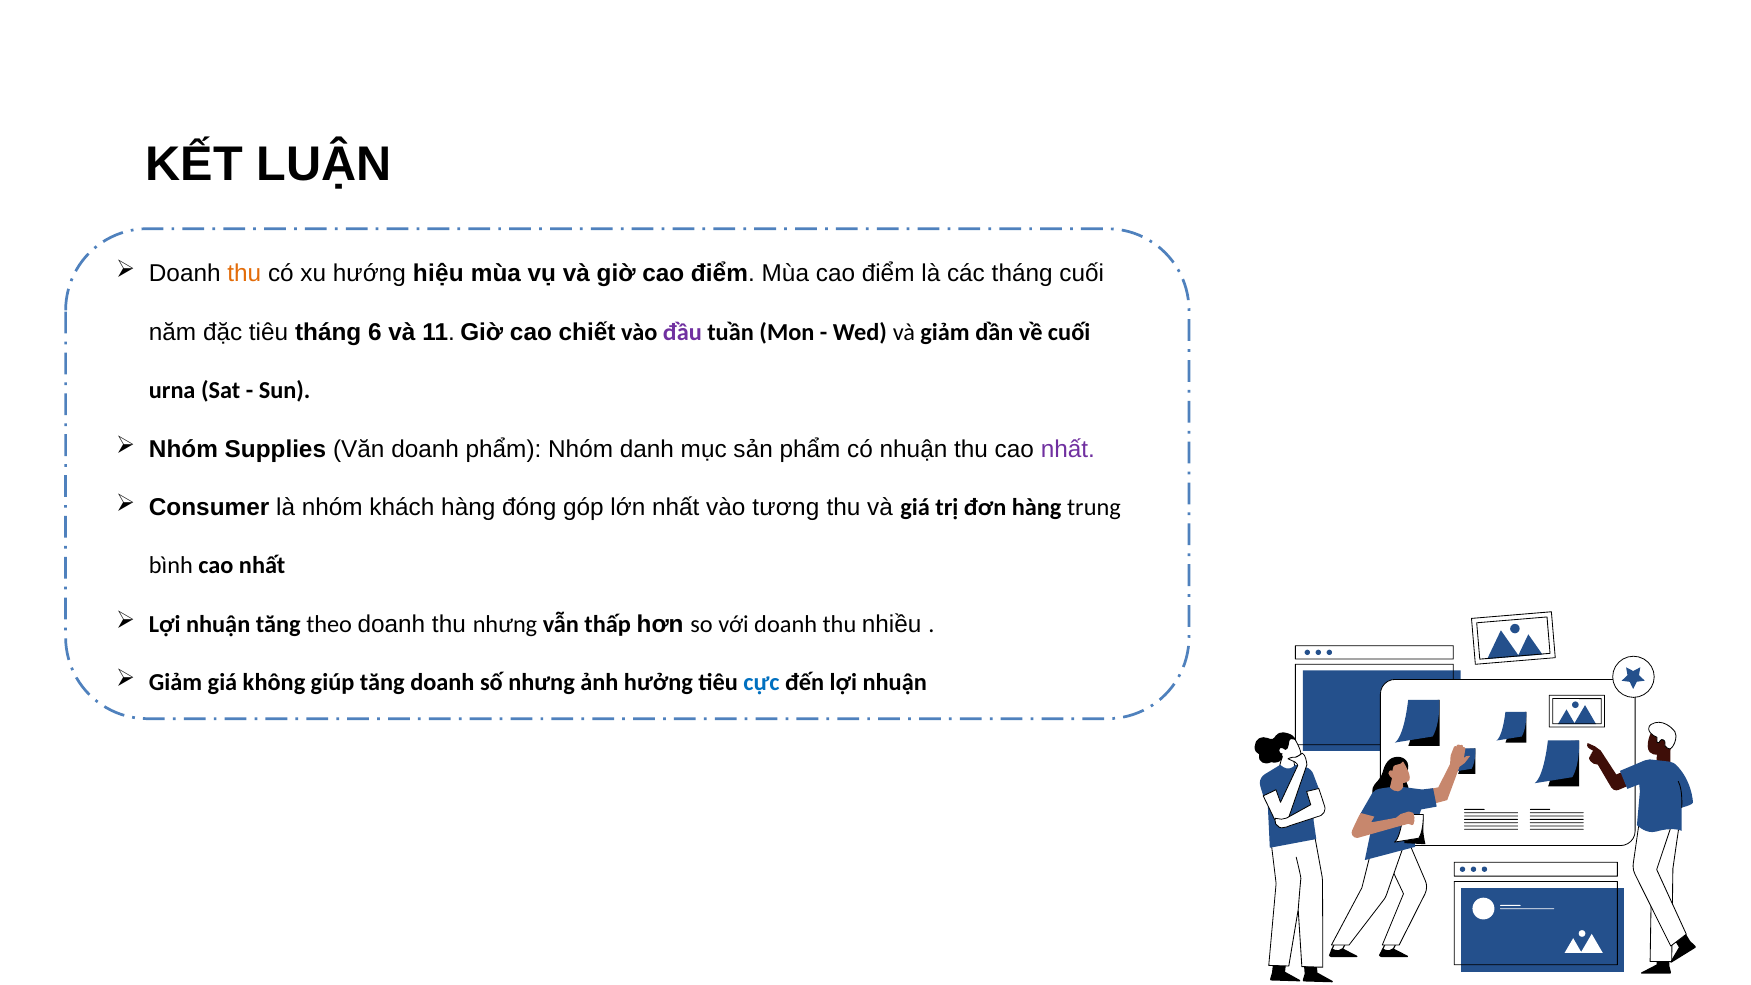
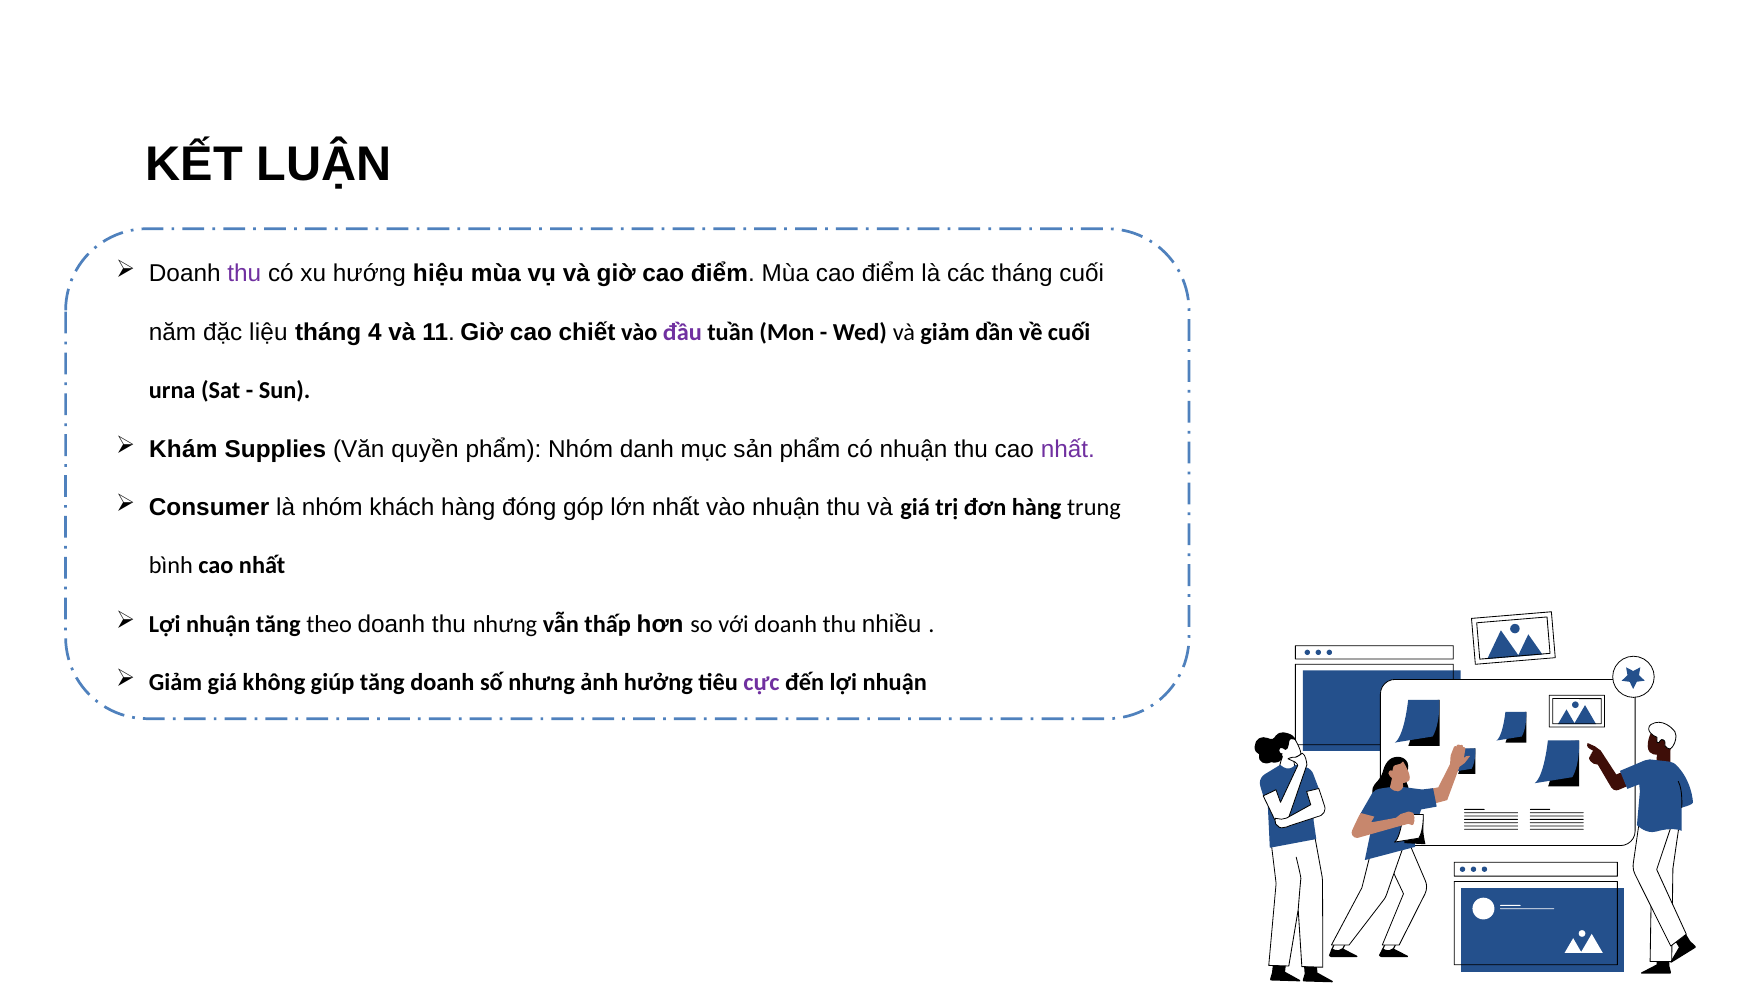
thu at (244, 274) colour: orange -> purple
đặc tiêu: tiêu -> liệu
6: 6 -> 4
Nhóm at (183, 449): Nhóm -> Khám
Văn doanh: doanh -> quyền
vào tương: tương -> nhuận
cực colour: blue -> purple
